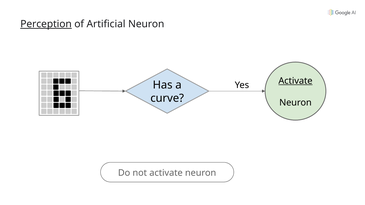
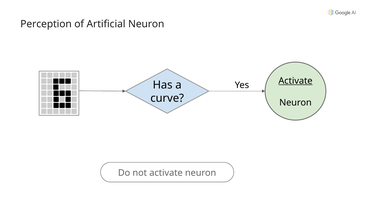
Perception underline: present -> none
